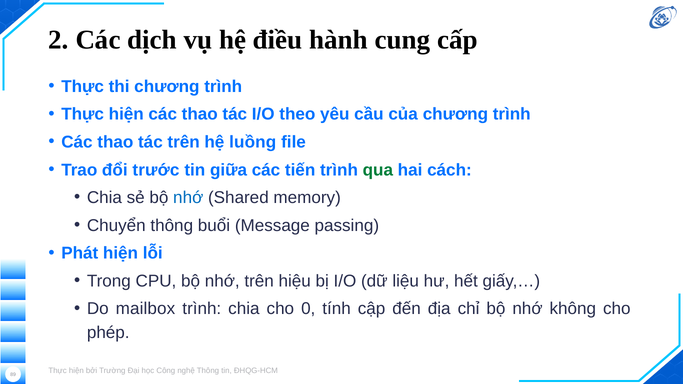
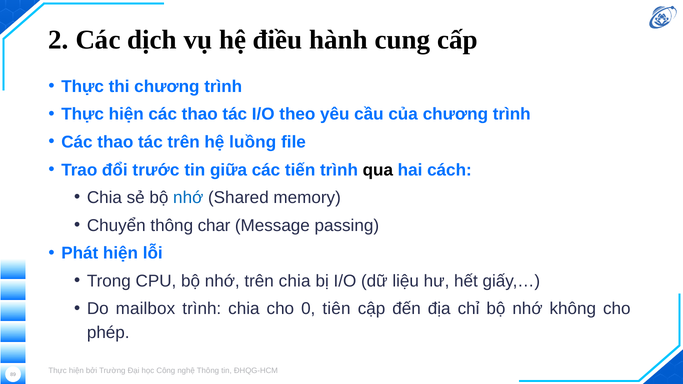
qua colour: green -> black
buổi: buổi -> char
trên hiệu: hiệu -> chia
tính: tính -> tiên
